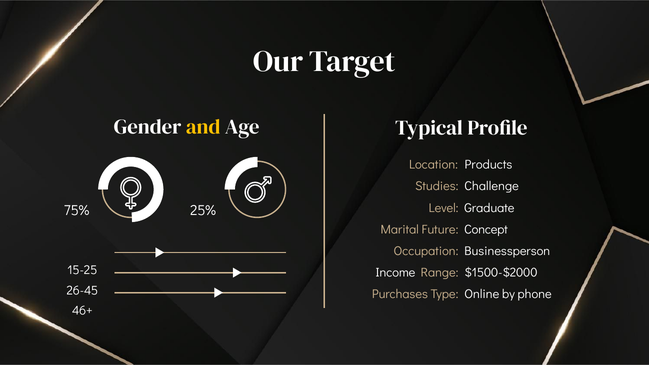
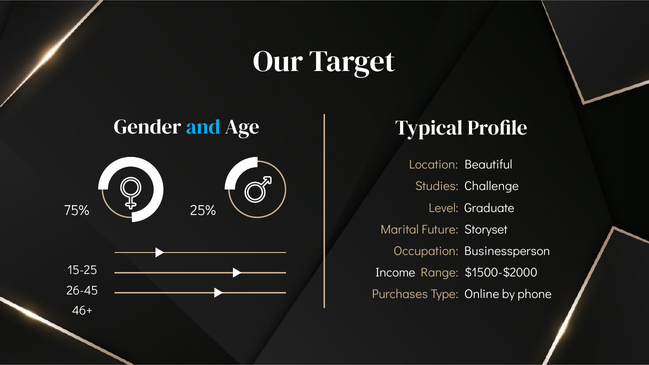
and colour: yellow -> light blue
Products: Products -> Beautiful
Concept: Concept -> Storyset
